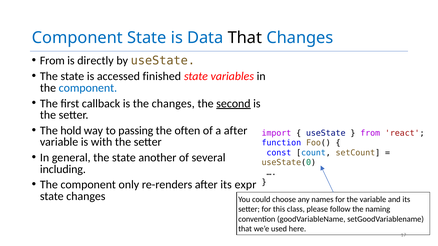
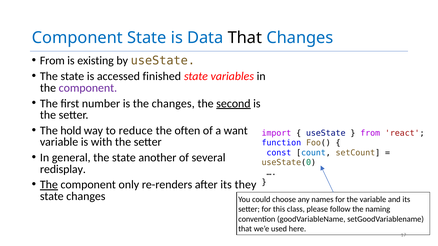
directly: directly -> existing
component at (88, 88) colour: blue -> purple
callback: callback -> number
passing: passing -> reduce
a after: after -> want
including: including -> redisplay
The at (49, 185) underline: none -> present
expr: expr -> they
